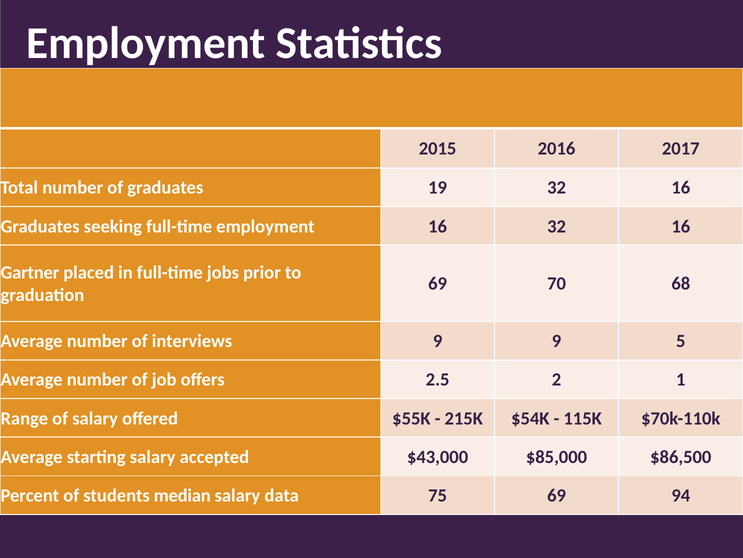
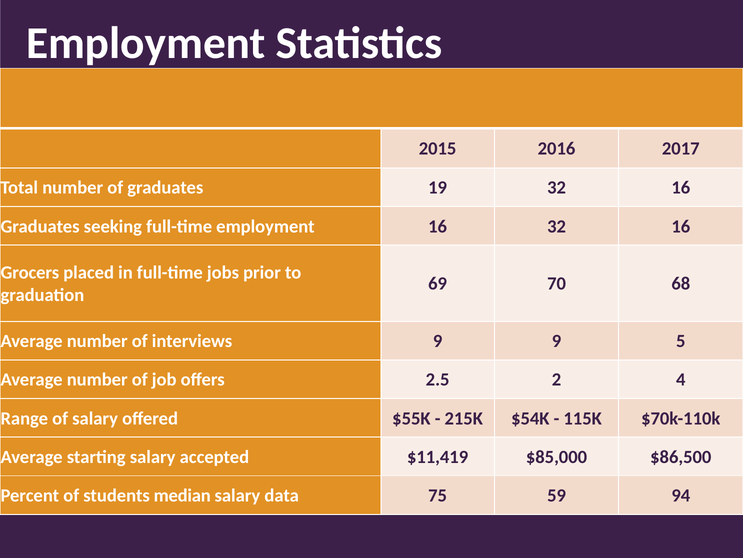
Gartner: Gartner -> Grocers
2 1: 1 -> 4
$43,000: $43,000 -> $11,419
69 at (557, 495): 69 -> 59
